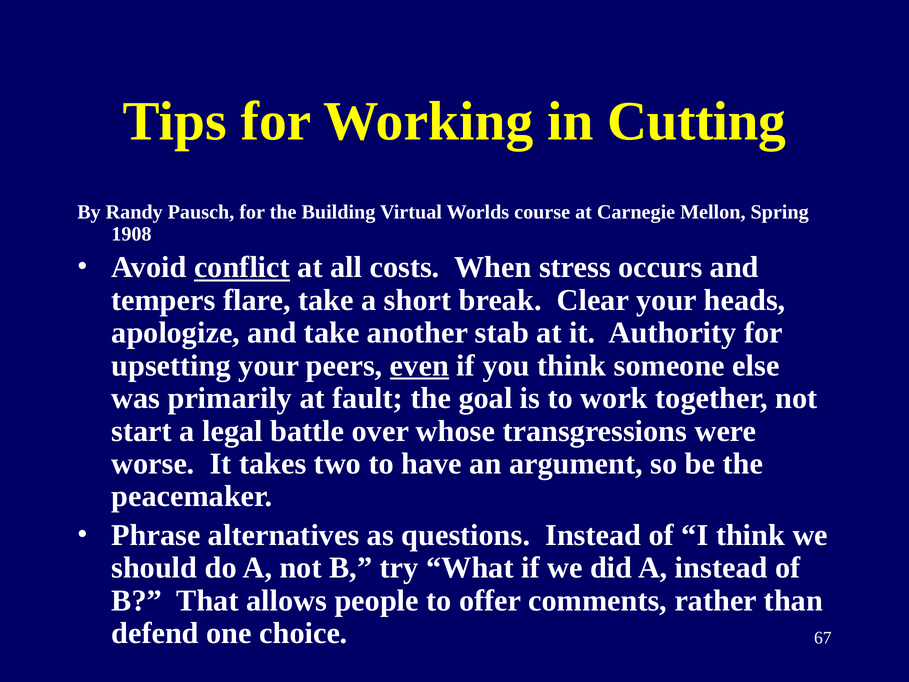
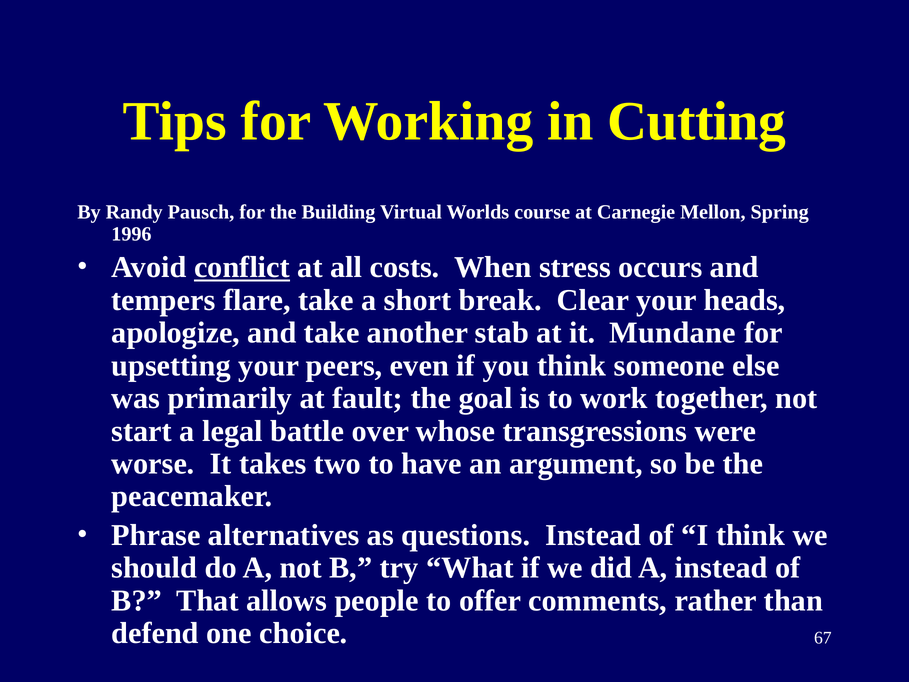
1908: 1908 -> 1996
Authority: Authority -> Mundane
even underline: present -> none
